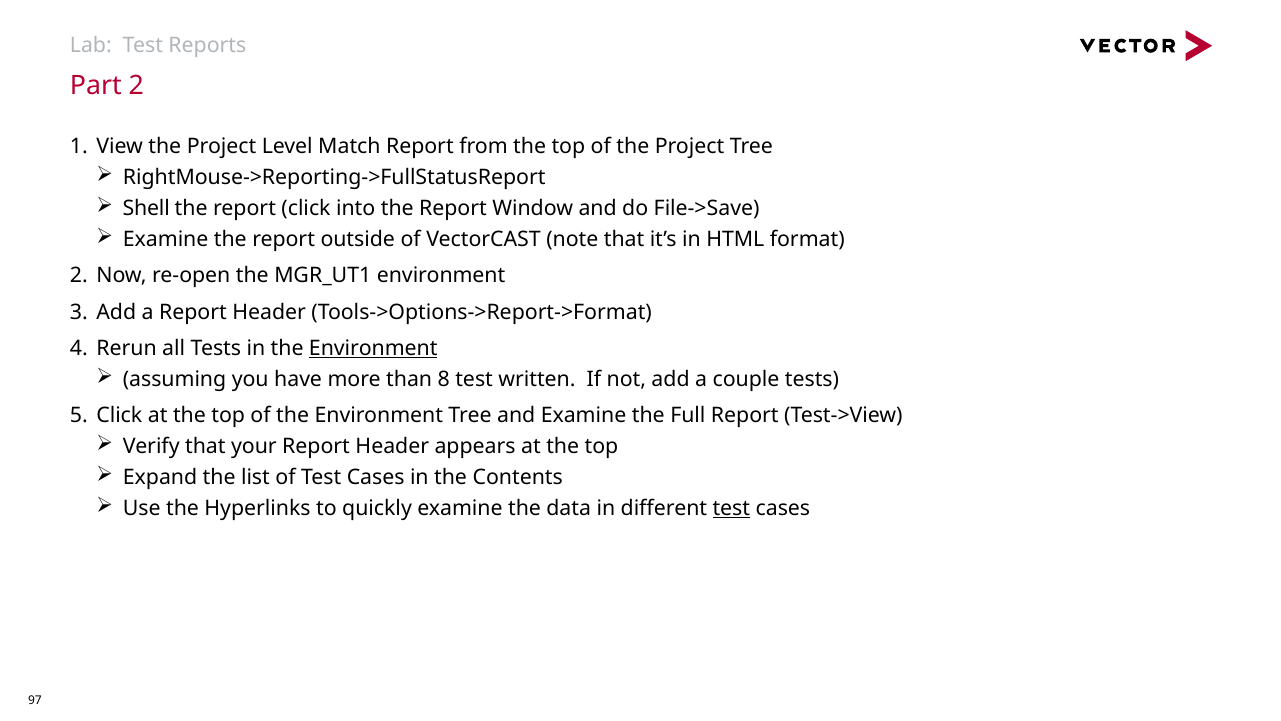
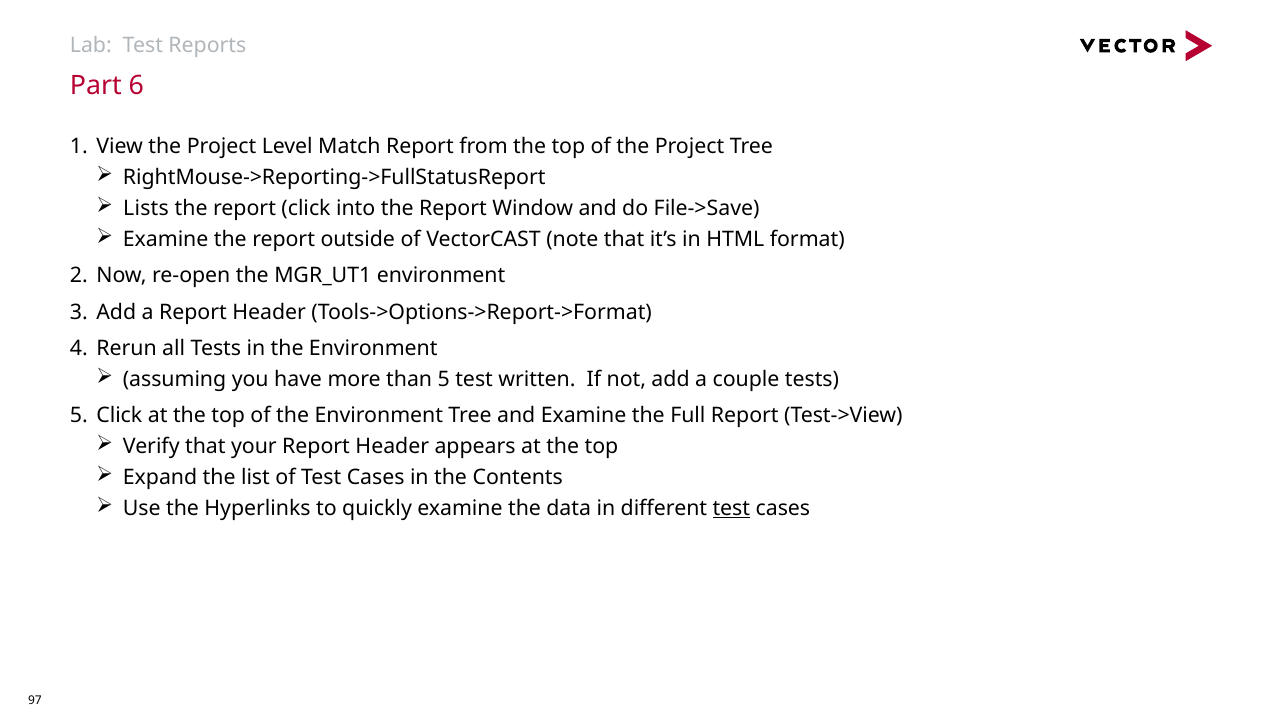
Part 2: 2 -> 6
Shell: Shell -> Lists
Environment at (373, 348) underline: present -> none
than 8: 8 -> 5
